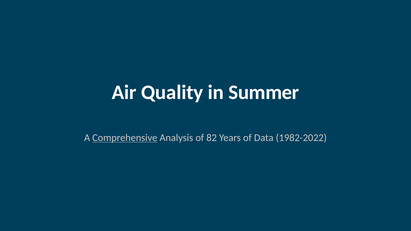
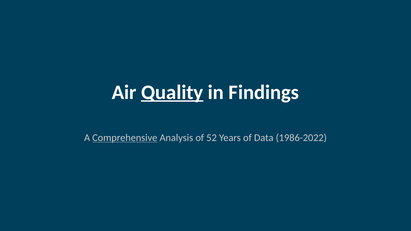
Quality underline: none -> present
Summer: Summer -> Findings
82: 82 -> 52
1982-2022: 1982-2022 -> 1986-2022
